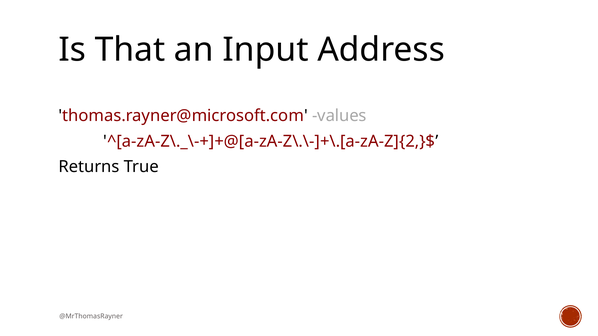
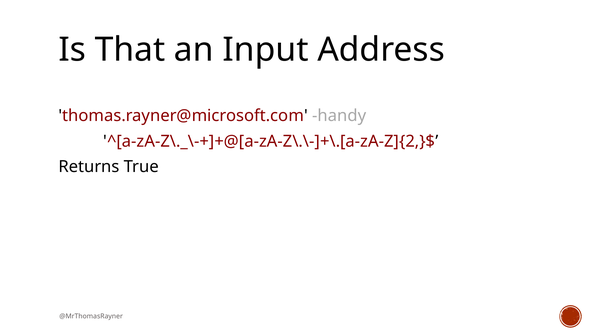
values: values -> handy
